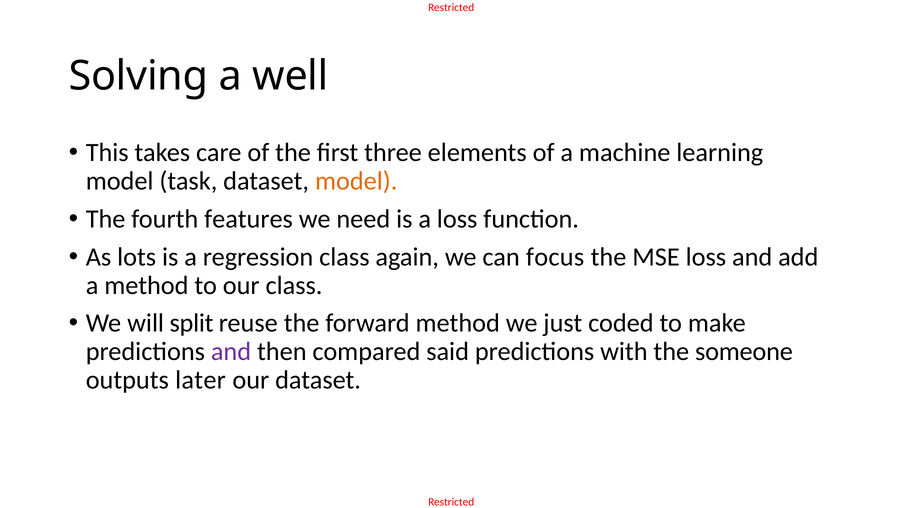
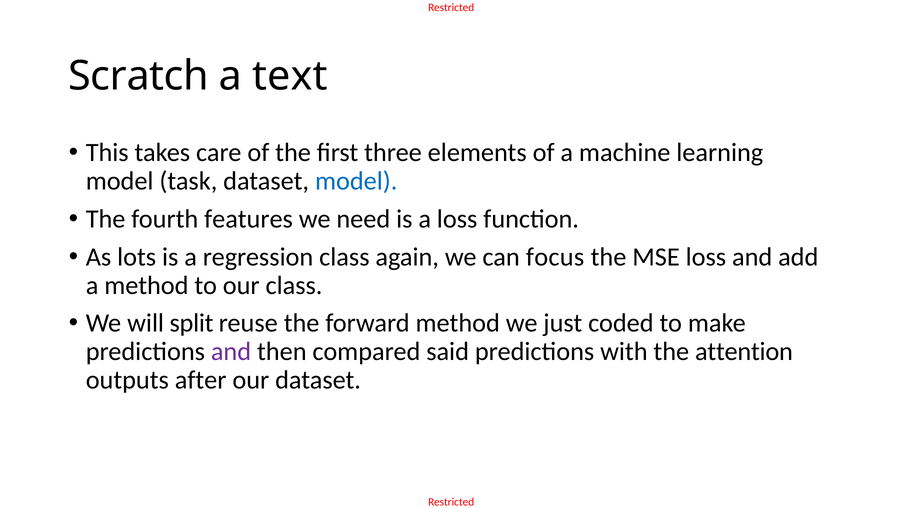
Solving: Solving -> Scratch
well: well -> text
model at (356, 181) colour: orange -> blue
someone: someone -> attention
later: later -> after
